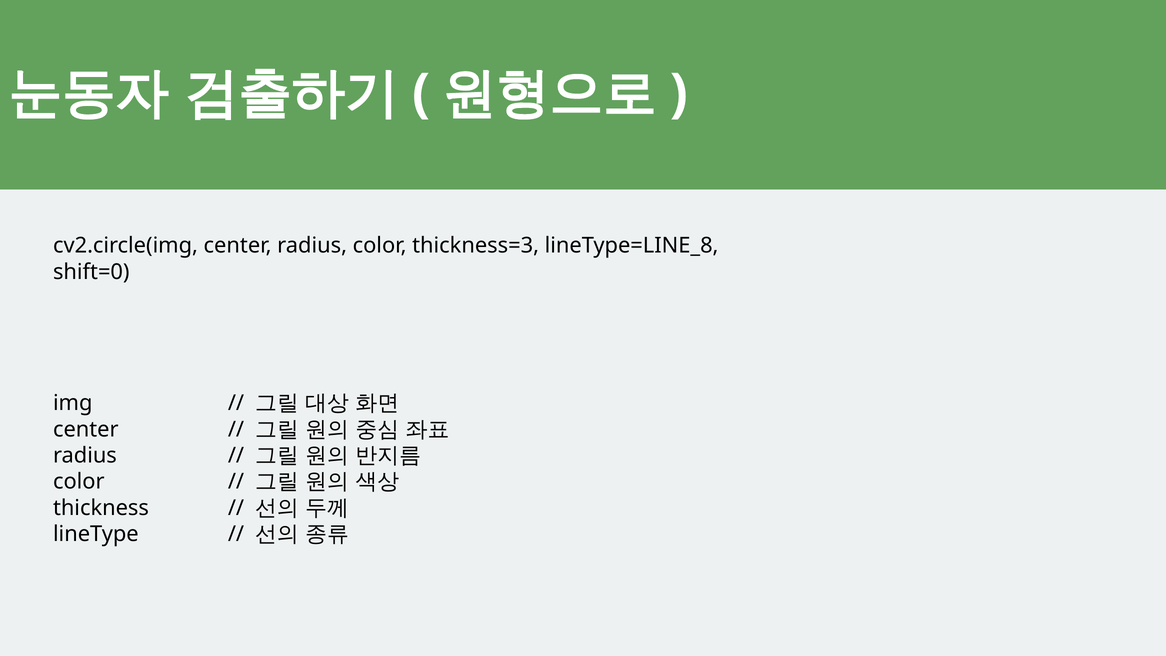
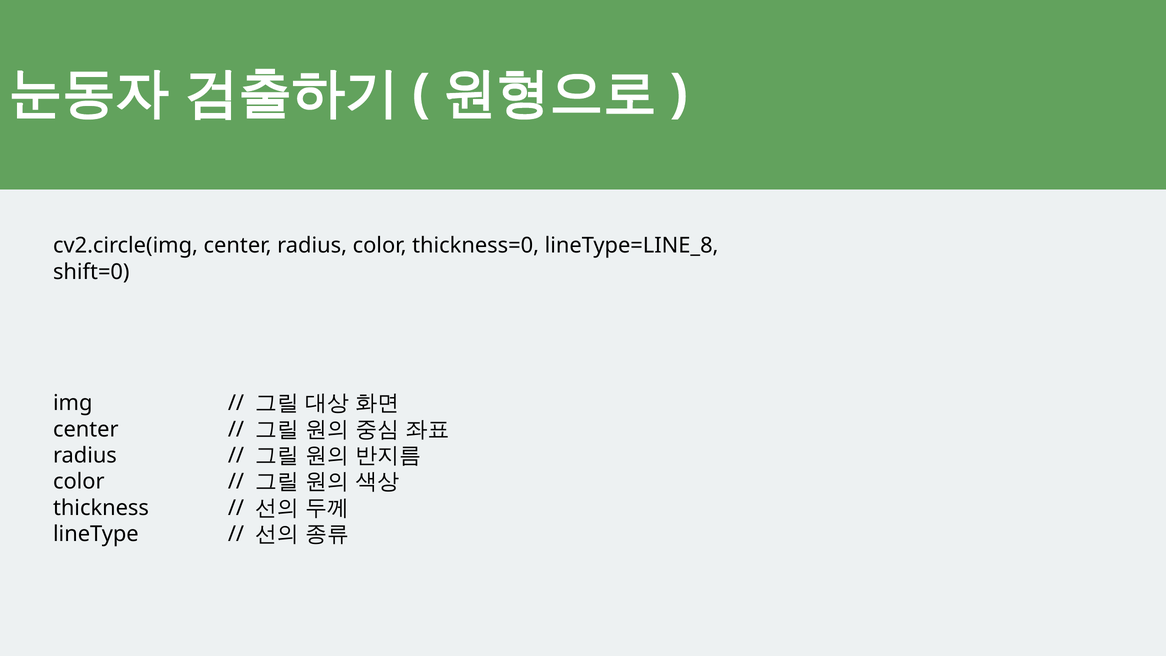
thickness=3: thickness=3 -> thickness=0
